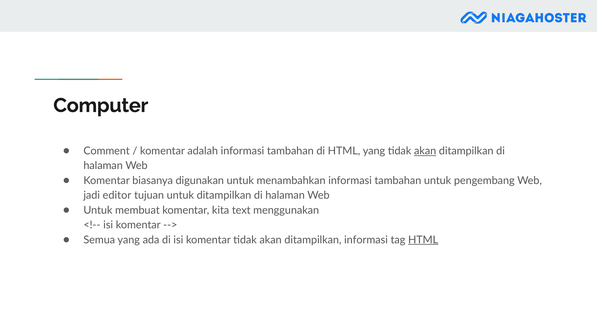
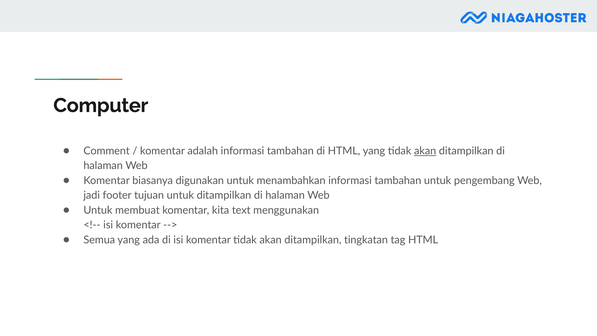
editor: editor -> footer
ditampilkan informasi: informasi -> tingkatan
HTML at (423, 240) underline: present -> none
